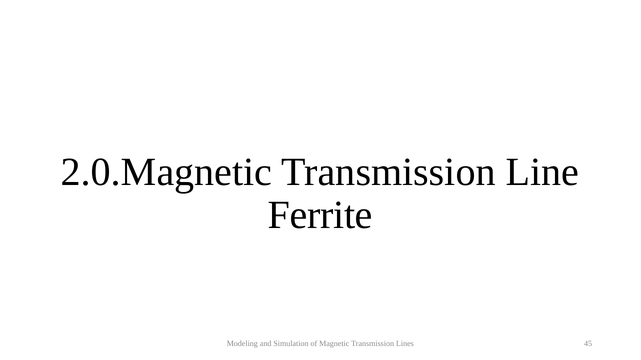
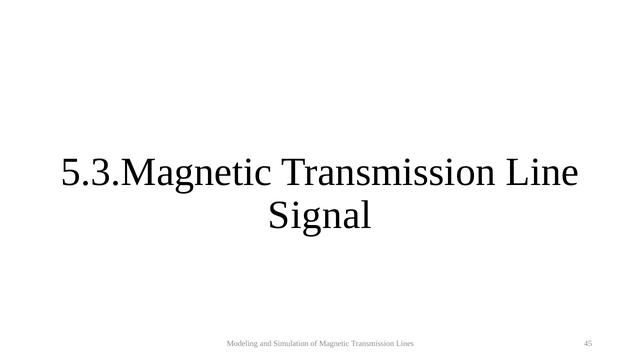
2.0.Magnetic: 2.0.Magnetic -> 5.3.Magnetic
Ferrite: Ferrite -> Signal
